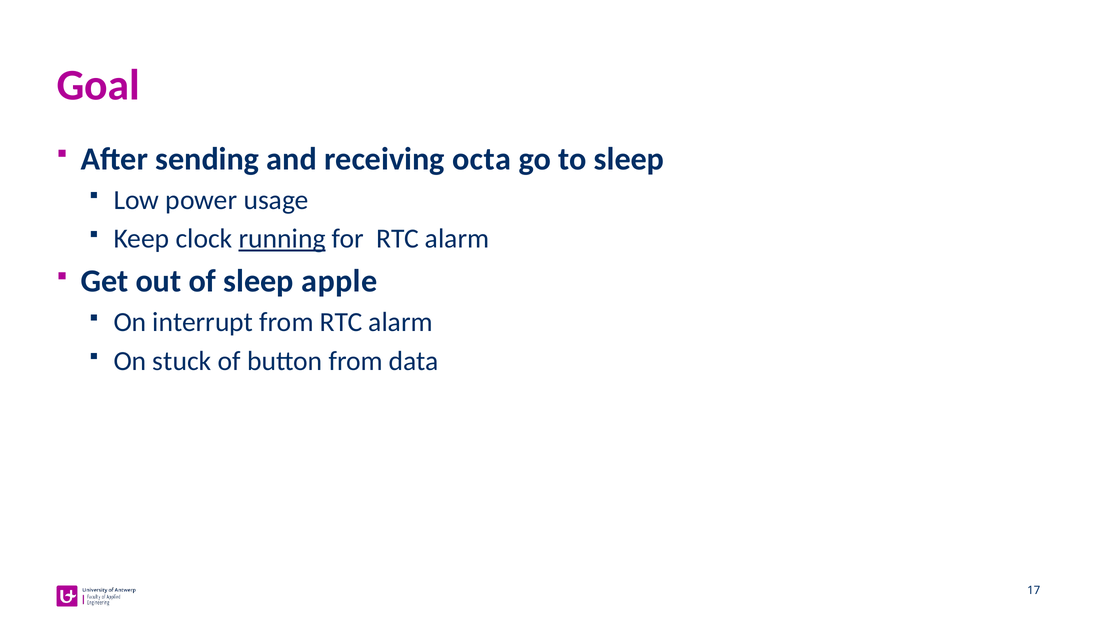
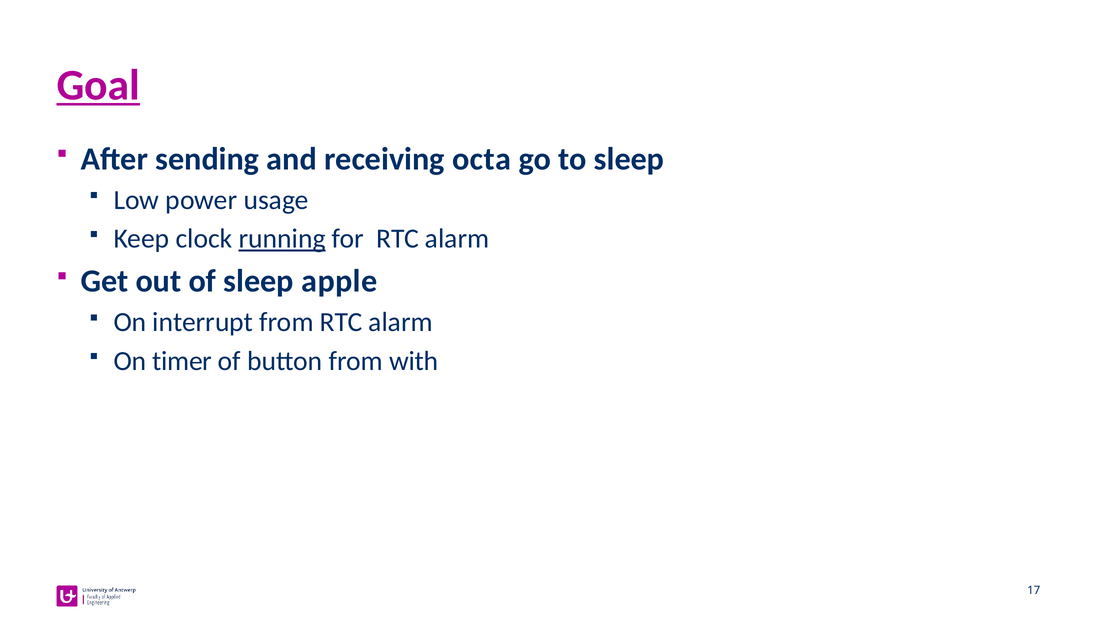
Goal underline: none -> present
stuck: stuck -> timer
data: data -> with
